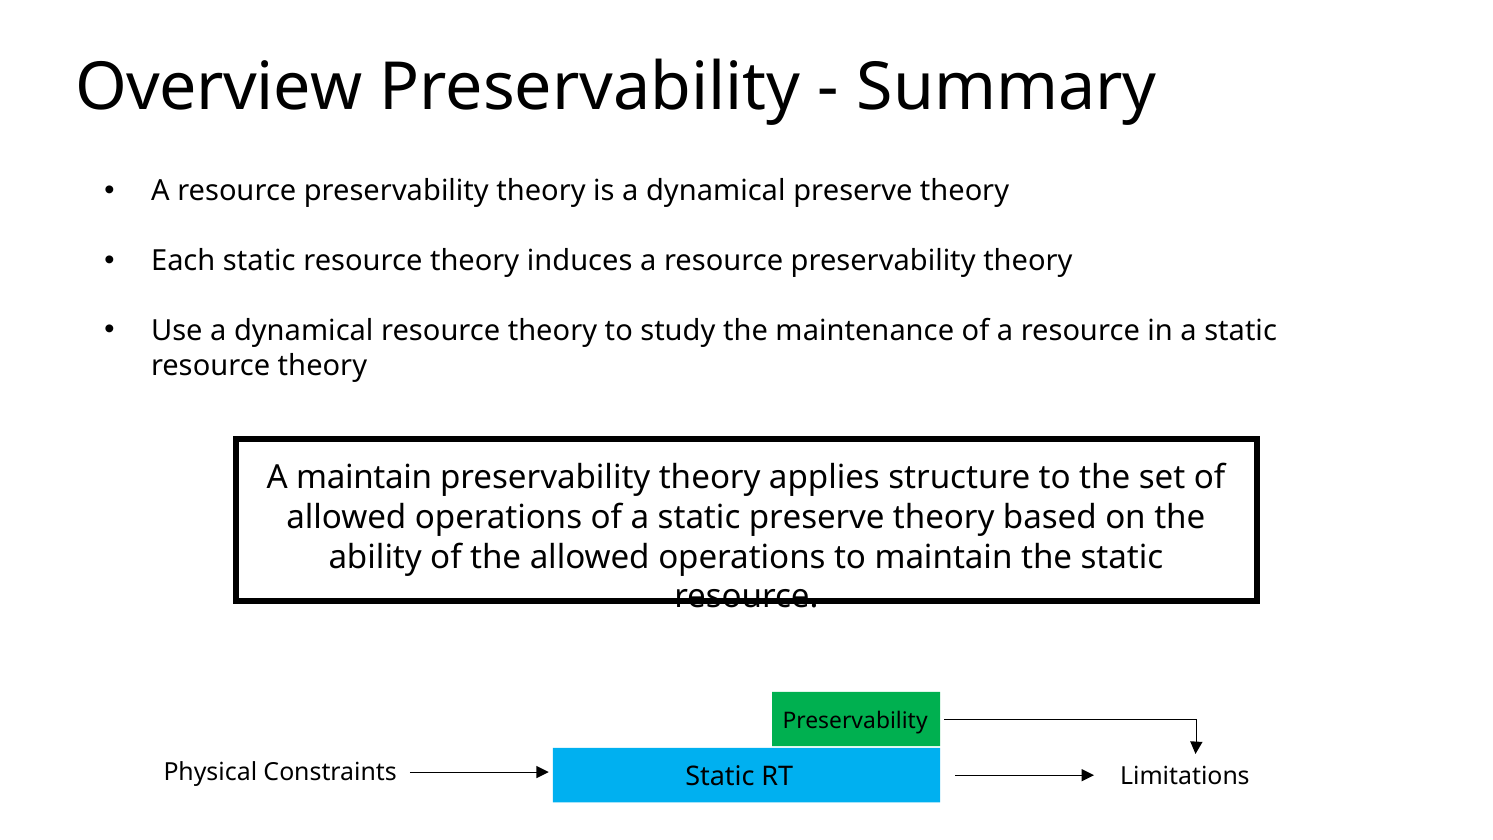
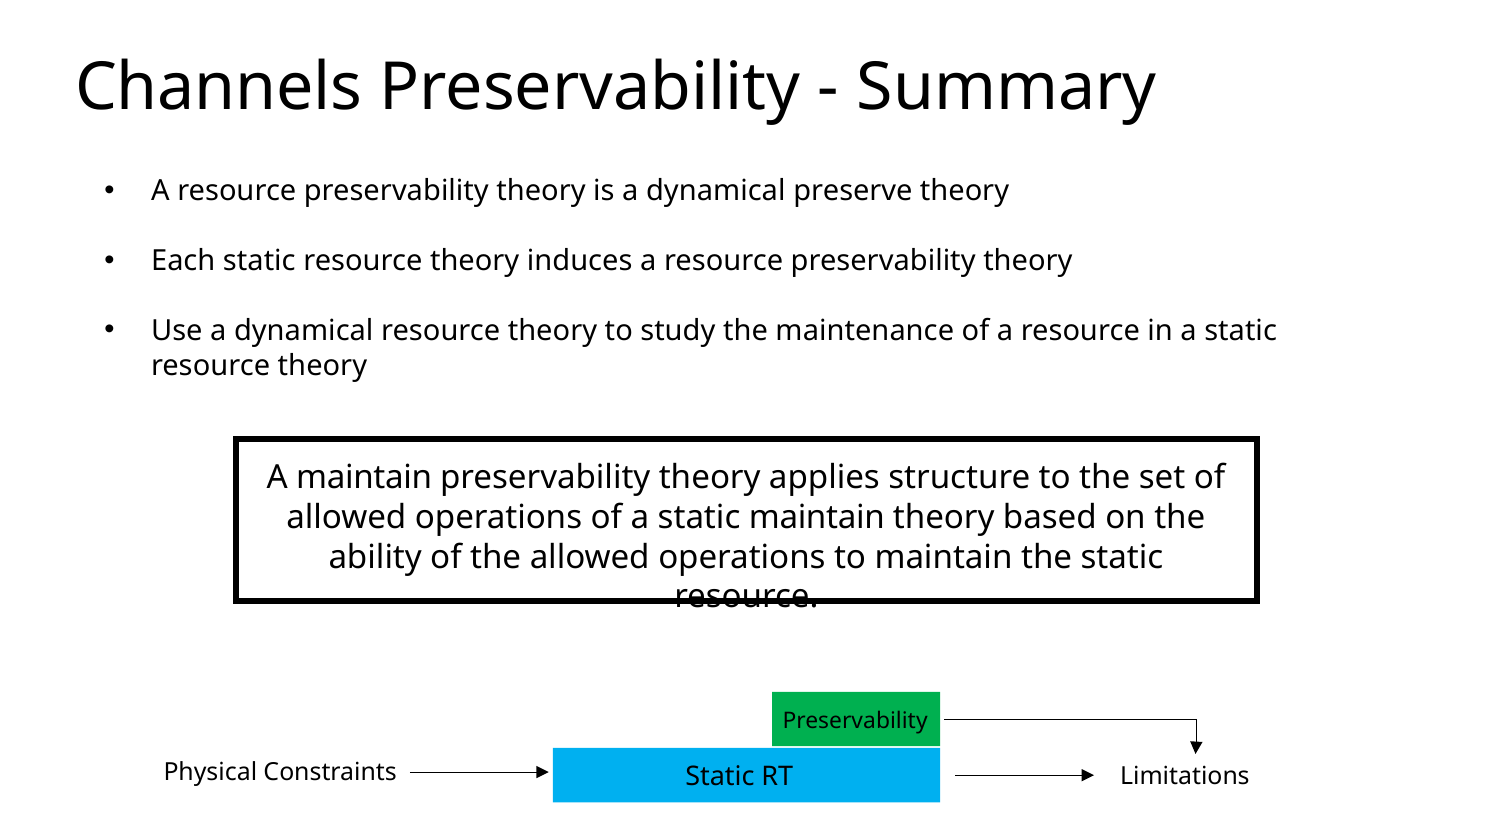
Overview: Overview -> Channels
static preserve: preserve -> maintain
